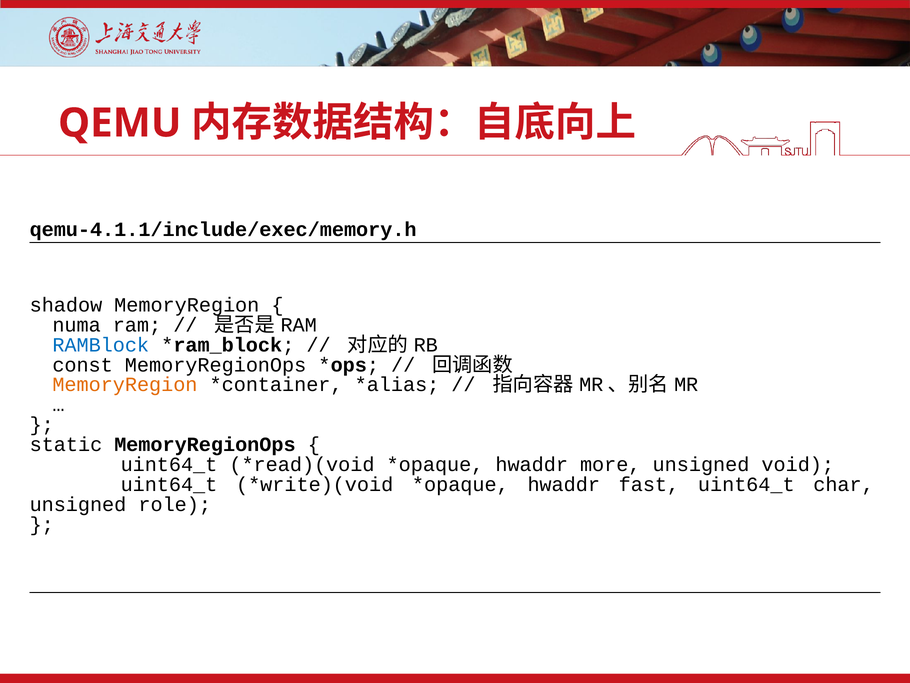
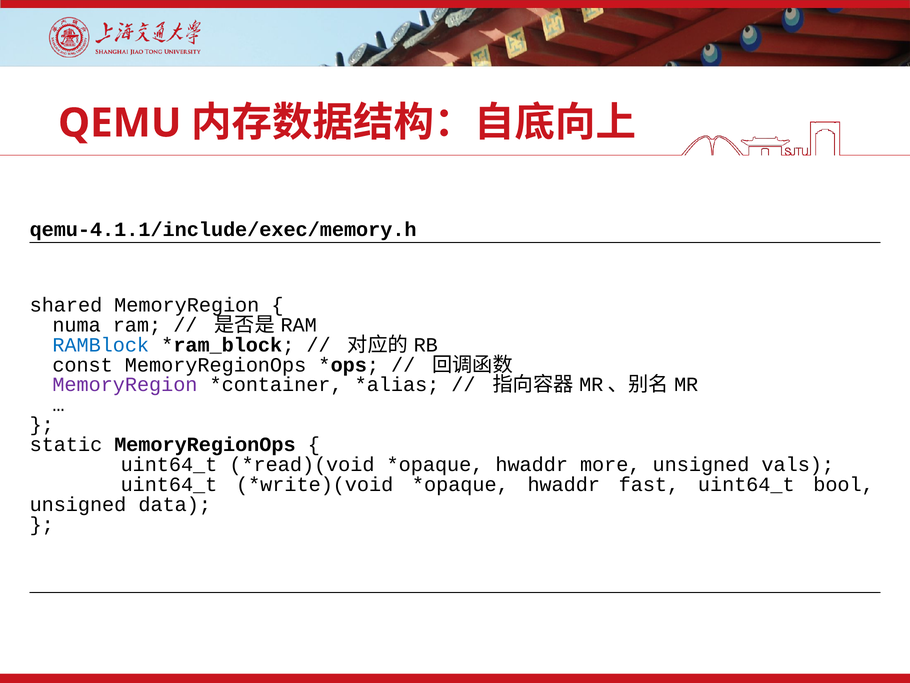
shadow: shadow -> shared
MemoryRegion at (125, 385) colour: orange -> purple
void: void -> vals
char: char -> bool
role: role -> data
